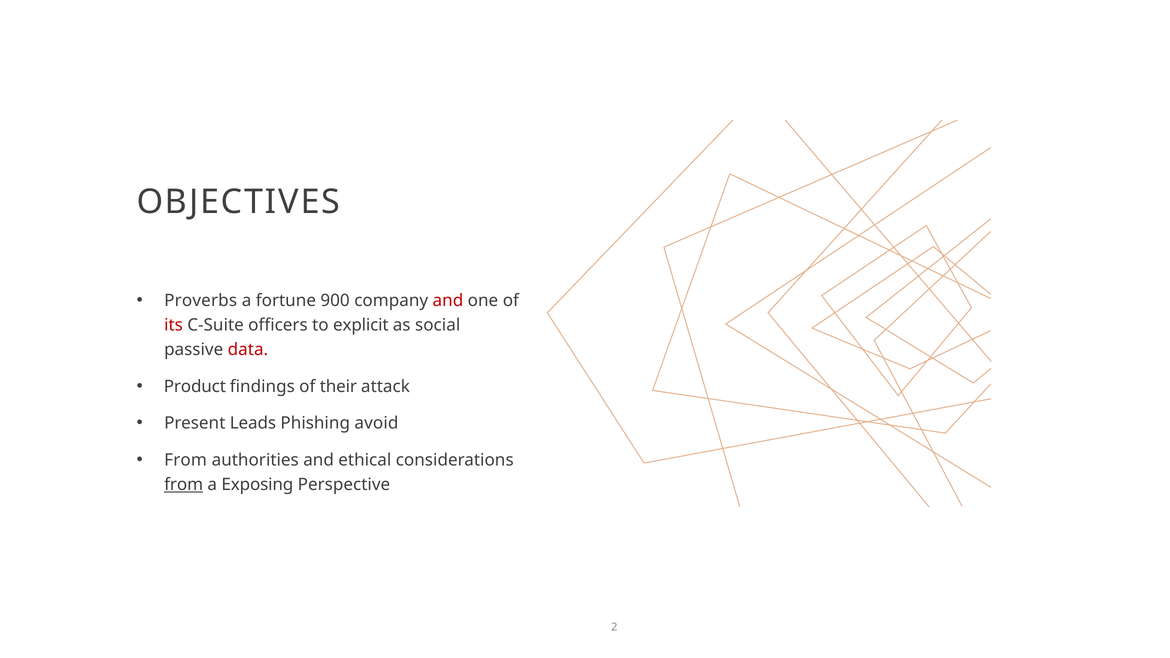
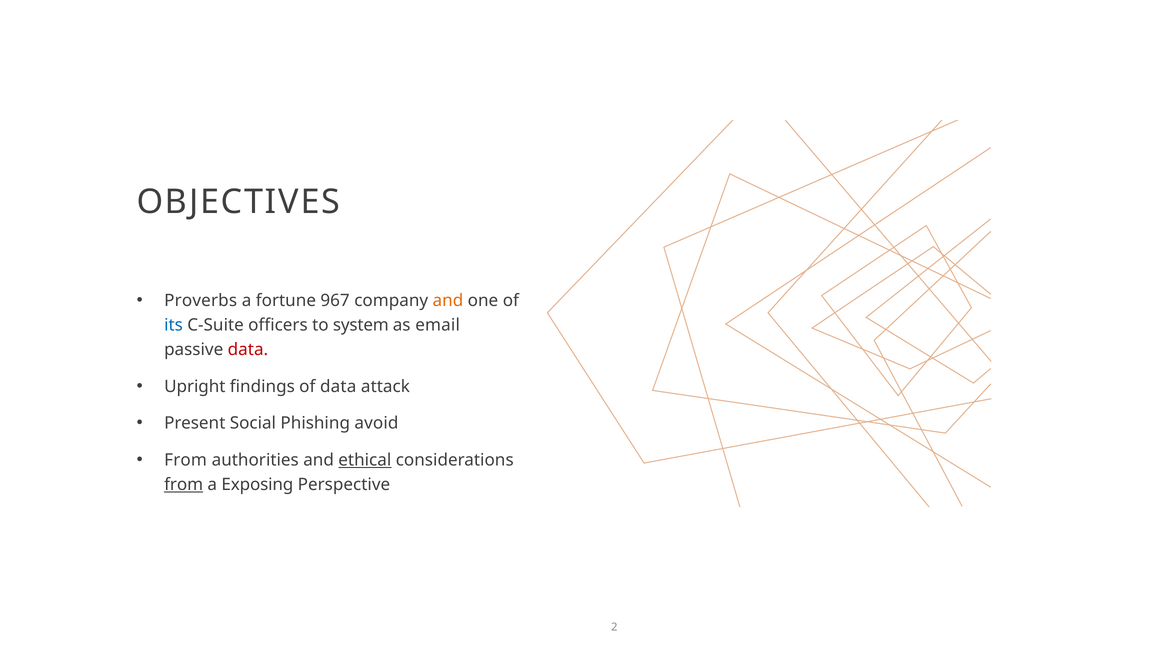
900: 900 -> 967
and at (448, 301) colour: red -> orange
its colour: red -> blue
explicit: explicit -> system
social: social -> email
Product: Product -> Upright
of their: their -> data
Leads: Leads -> Social
ethical underline: none -> present
